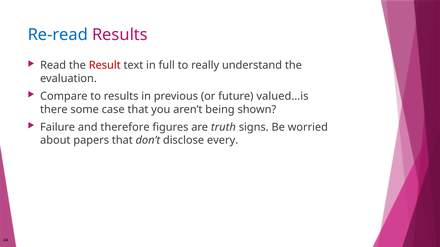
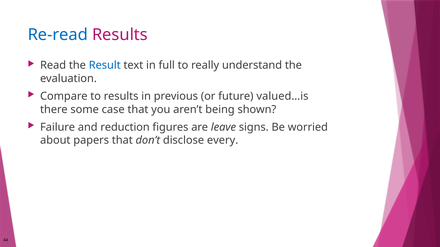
Result colour: red -> blue
therefore: therefore -> reduction
truth: truth -> leave
